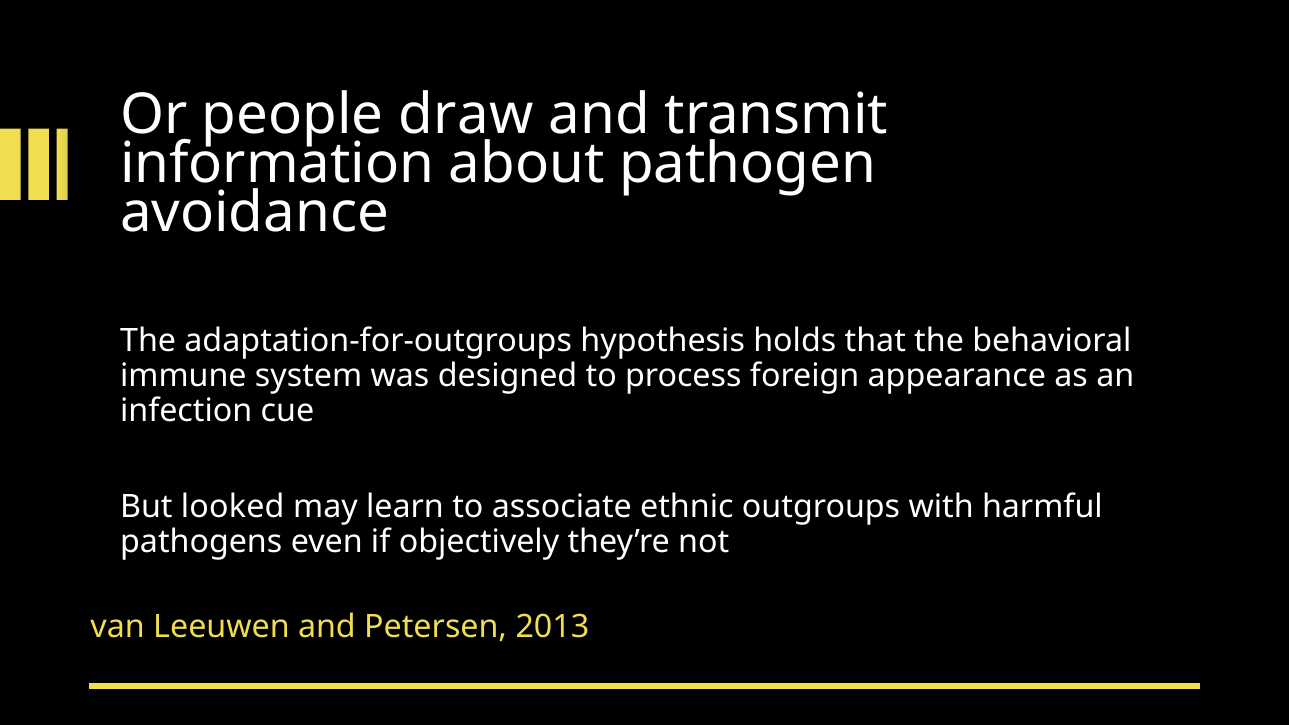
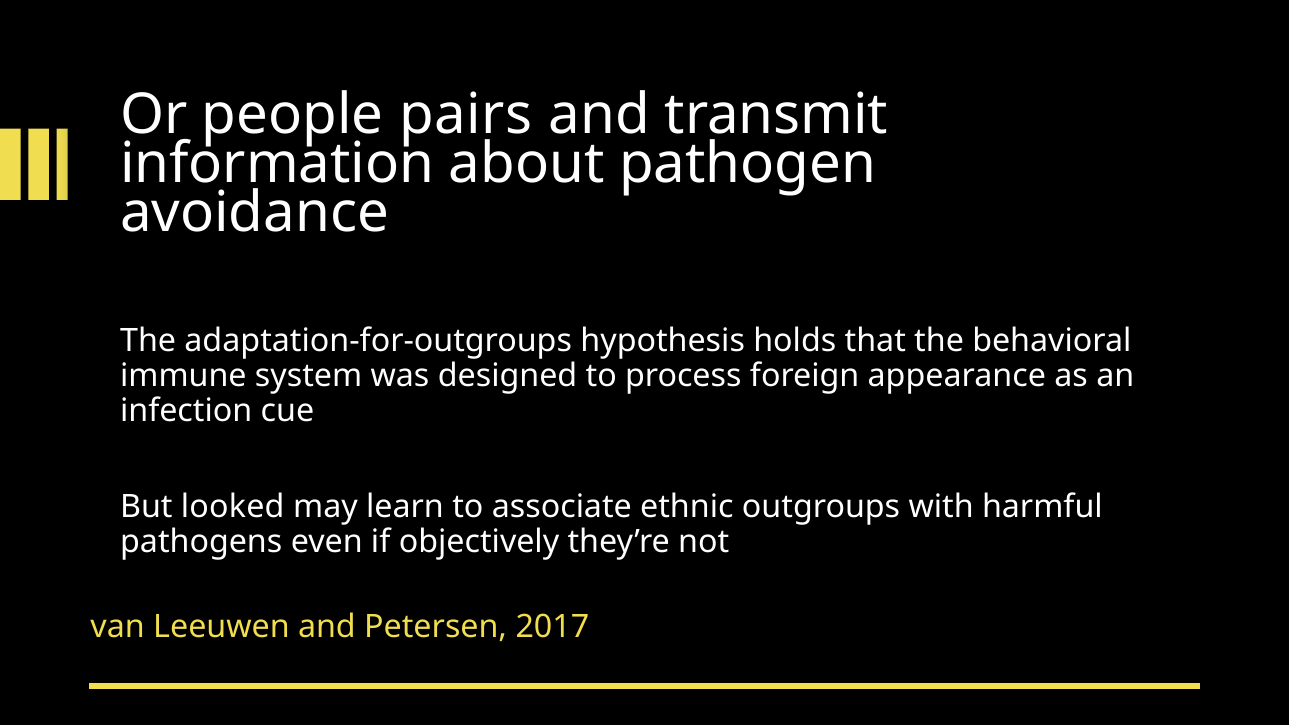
draw: draw -> pairs
2013: 2013 -> 2017
